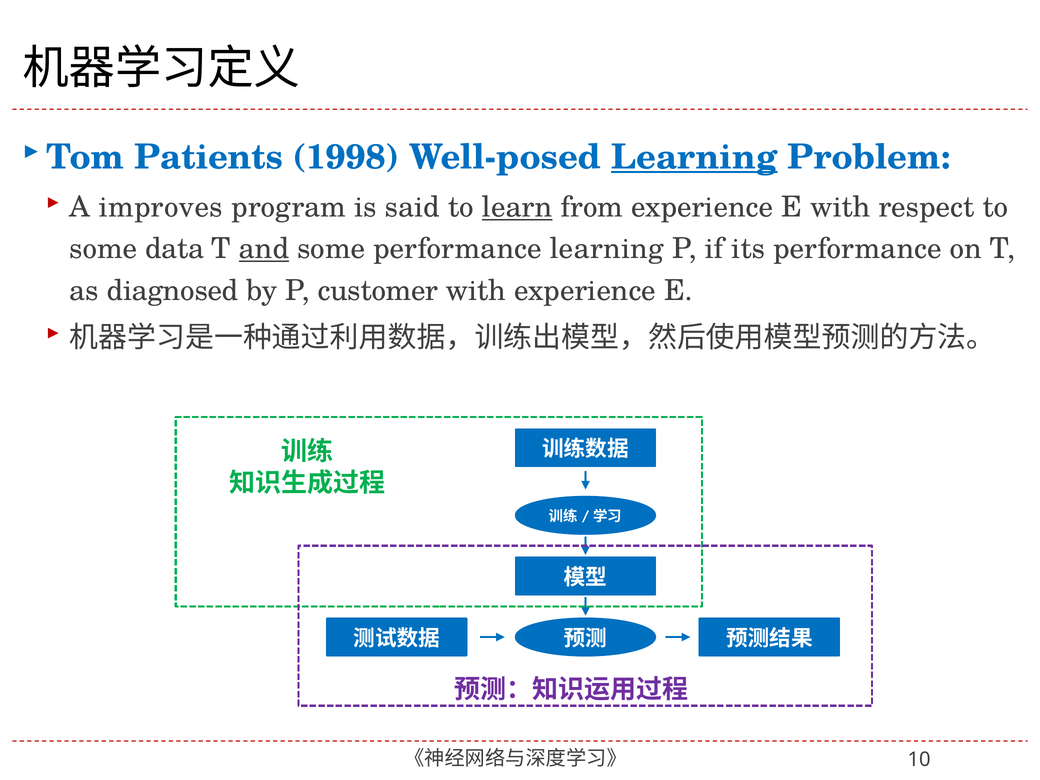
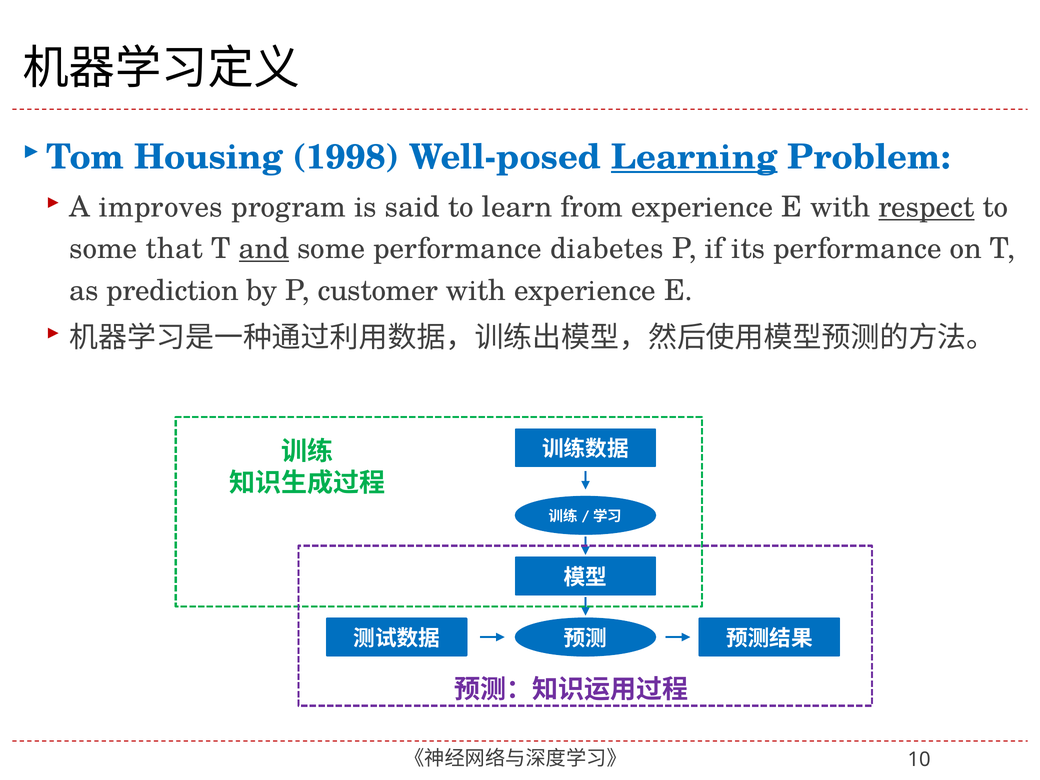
Patients: Patients -> Housing
learn underline: present -> none
respect underline: none -> present
data: data -> that
performance learning: learning -> diabetes
diagnosed: diagnosed -> prediction
